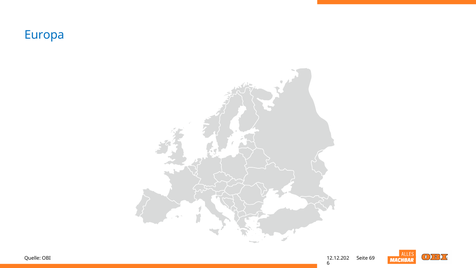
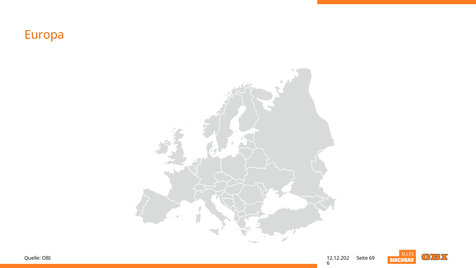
Europa colour: blue -> orange
